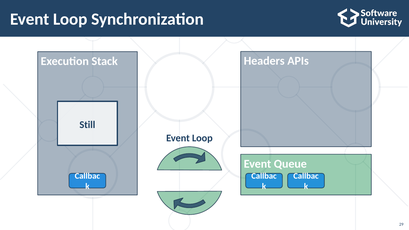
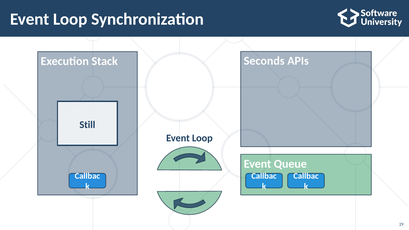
Headers: Headers -> Seconds
